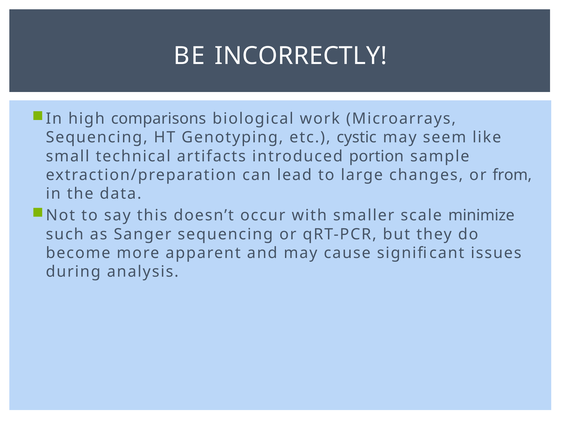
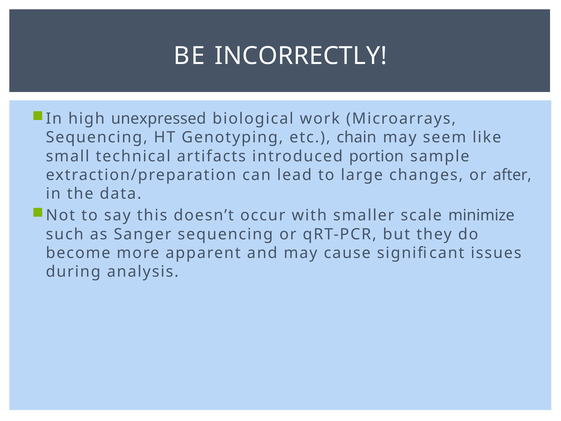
comparisons: comparisons -> unexpressed
cystic: cystic -> chain
from: from -> after
